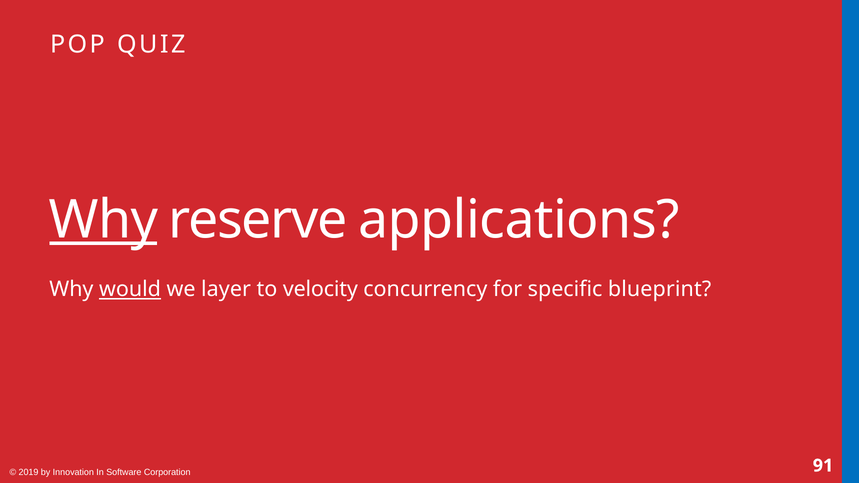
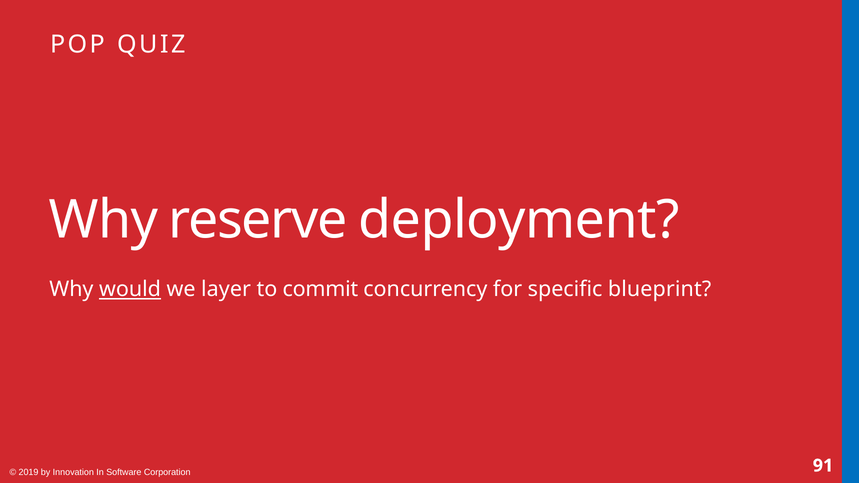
Why at (103, 220) underline: present -> none
applications: applications -> deployment
velocity: velocity -> commit
